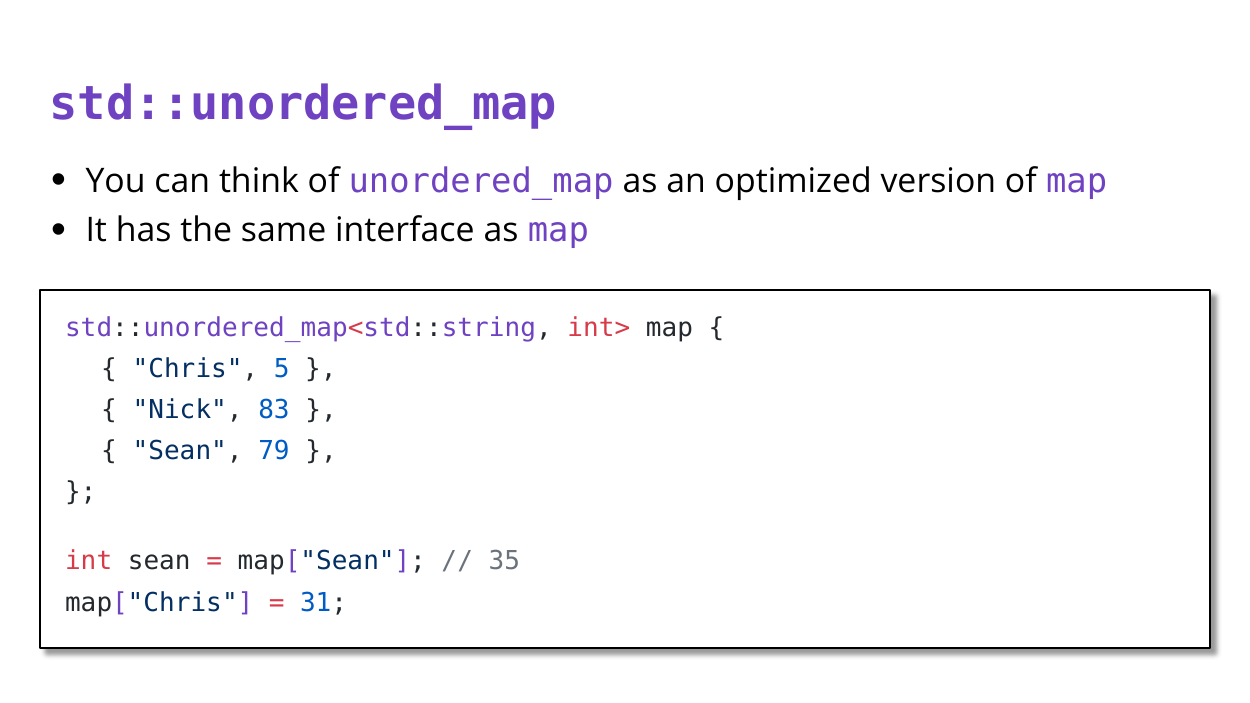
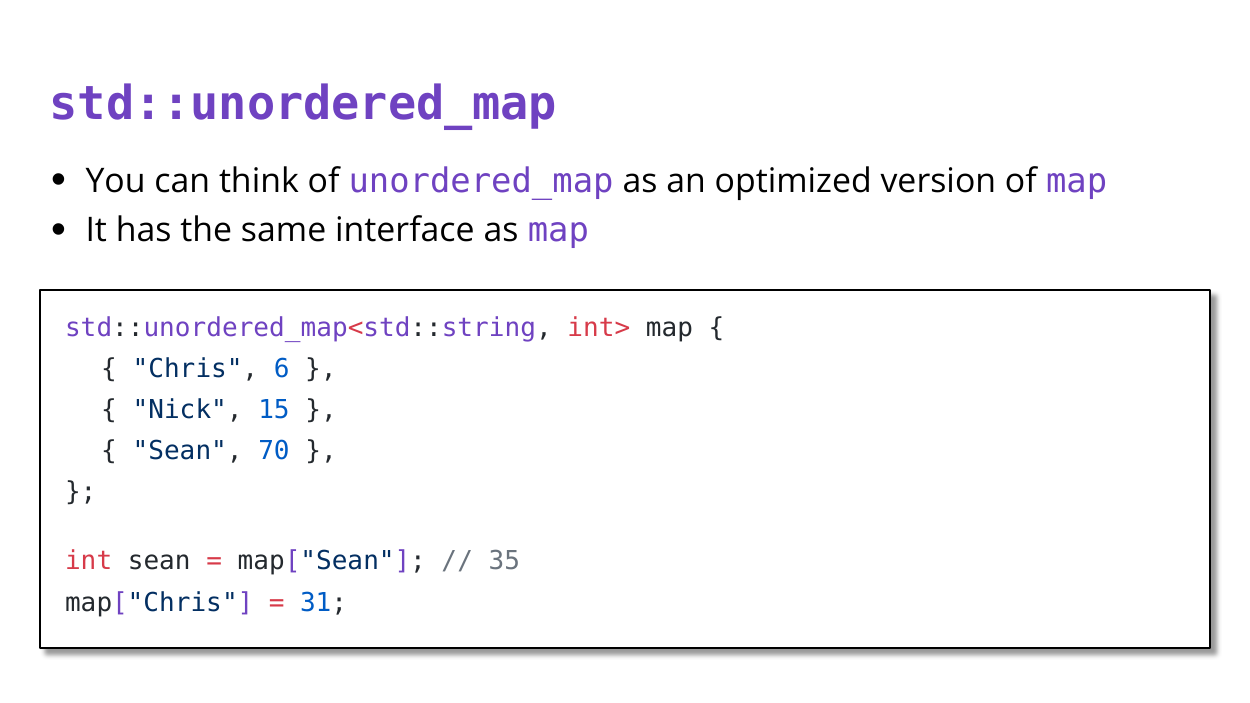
5: 5 -> 6
83: 83 -> 15
79: 79 -> 70
